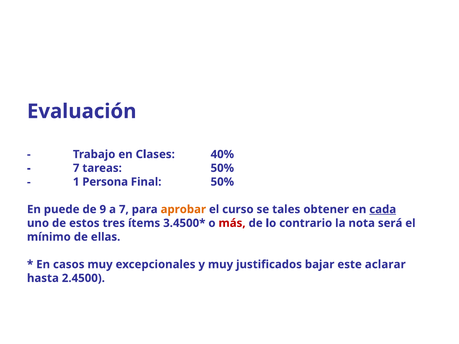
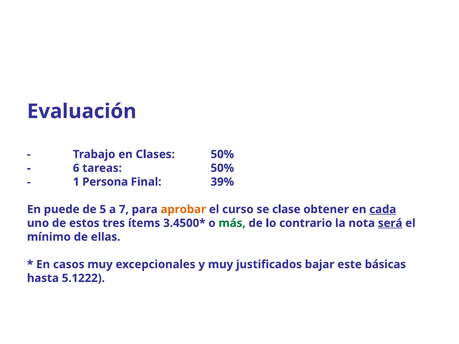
Clases 40%: 40% -> 50%
7 at (76, 168): 7 -> 6
Final 50%: 50% -> 39%
9: 9 -> 5
tales: tales -> clase
más colour: red -> green
será underline: none -> present
aclarar: aclarar -> básicas
2.4500: 2.4500 -> 5.1222
